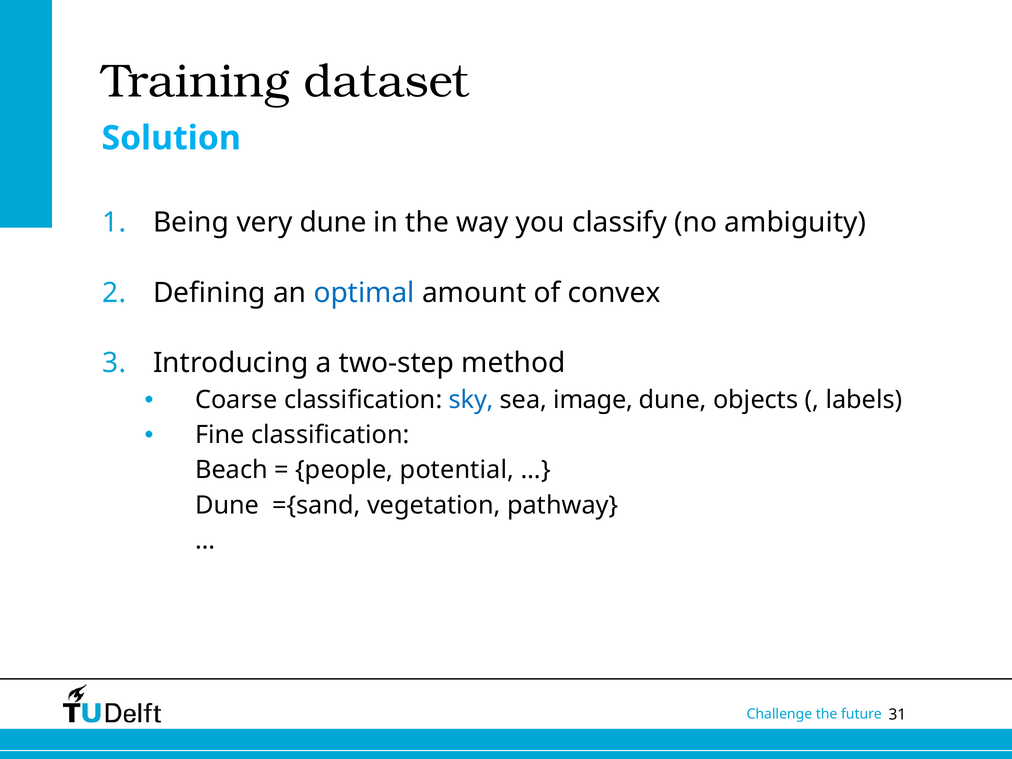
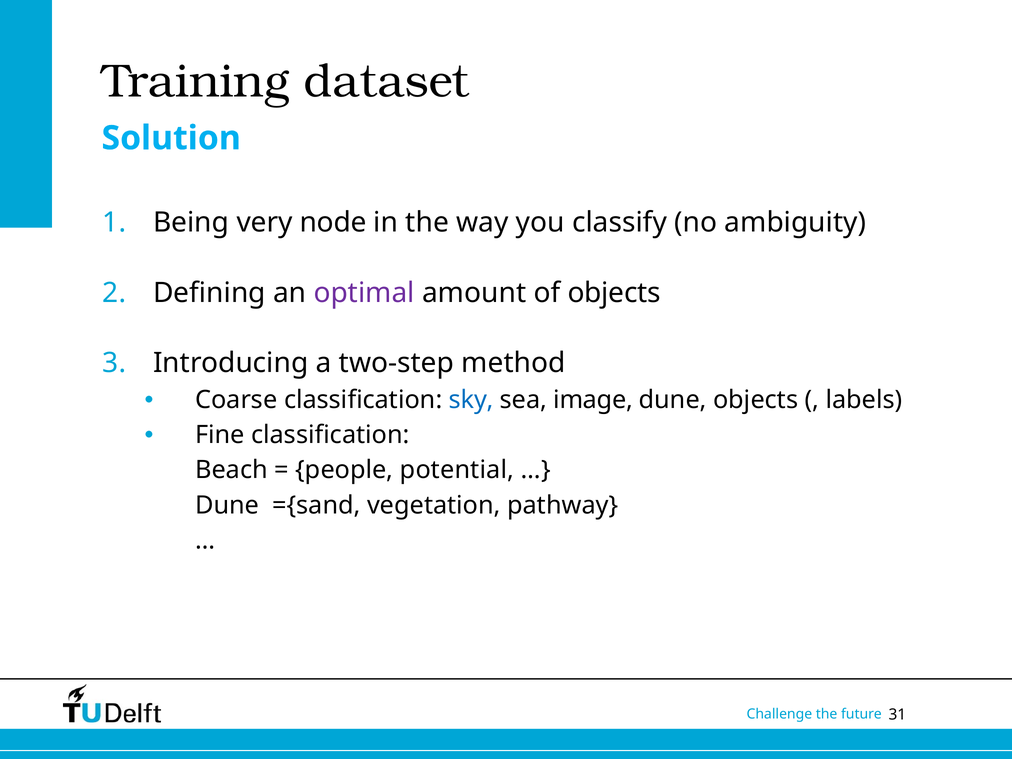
very dune: dune -> node
optimal colour: blue -> purple
of convex: convex -> objects
